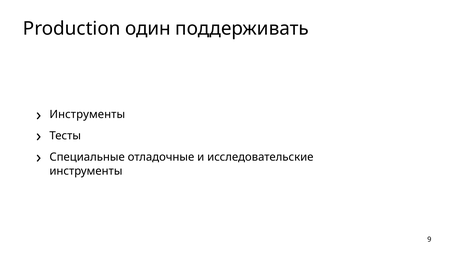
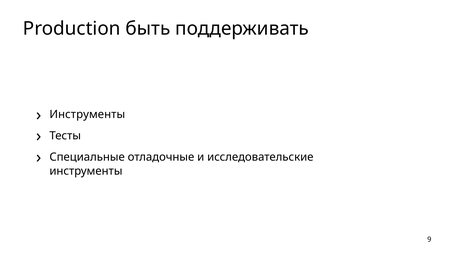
один: один -> быть
